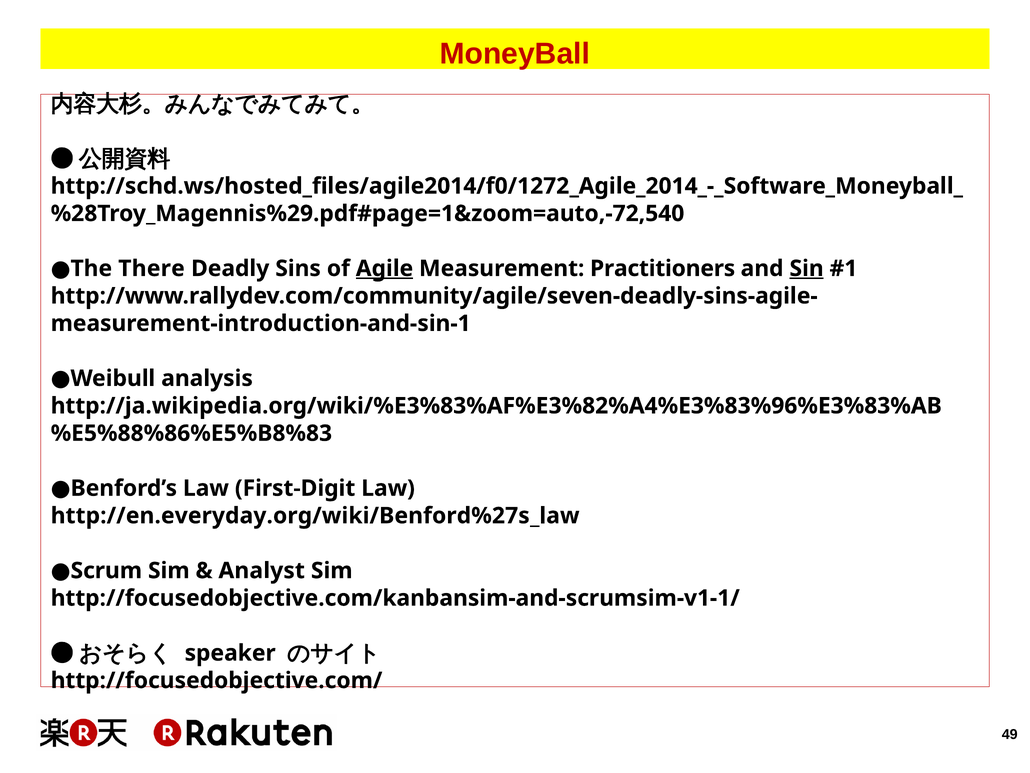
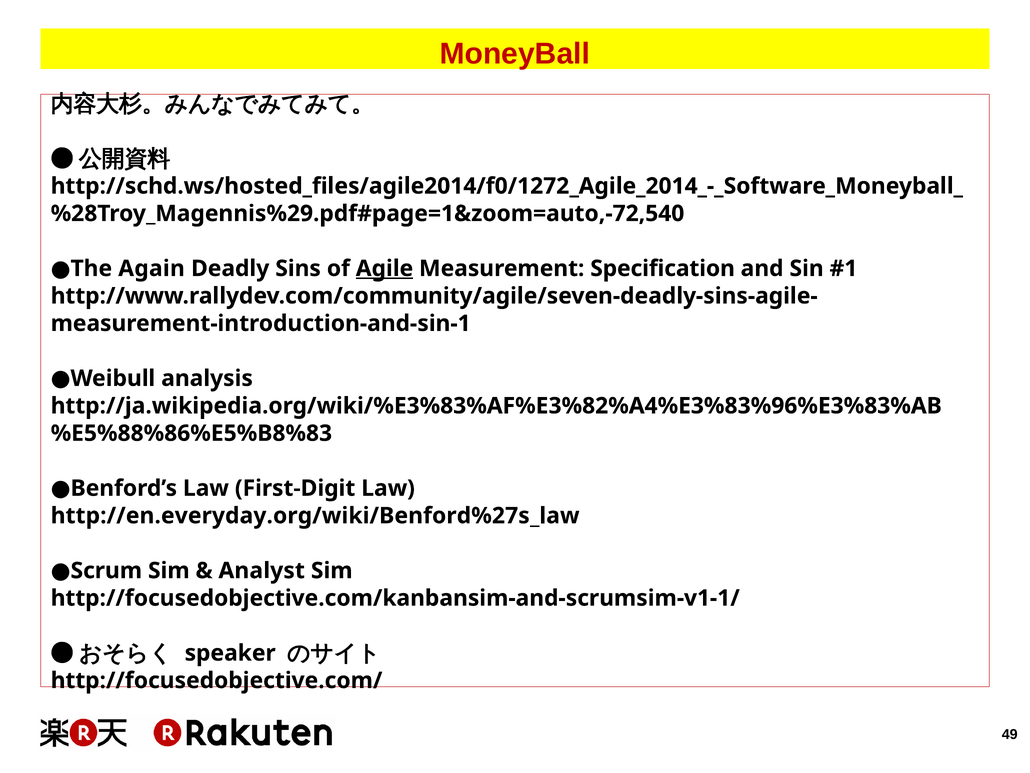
There: There -> Again
Practitioners: Practitioners -> Specification
Sin underline: present -> none
